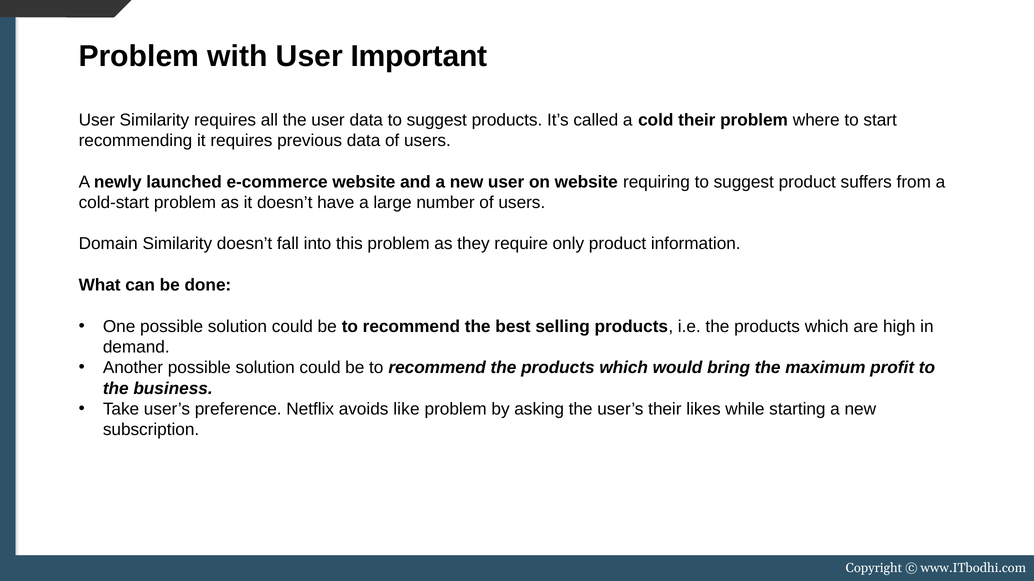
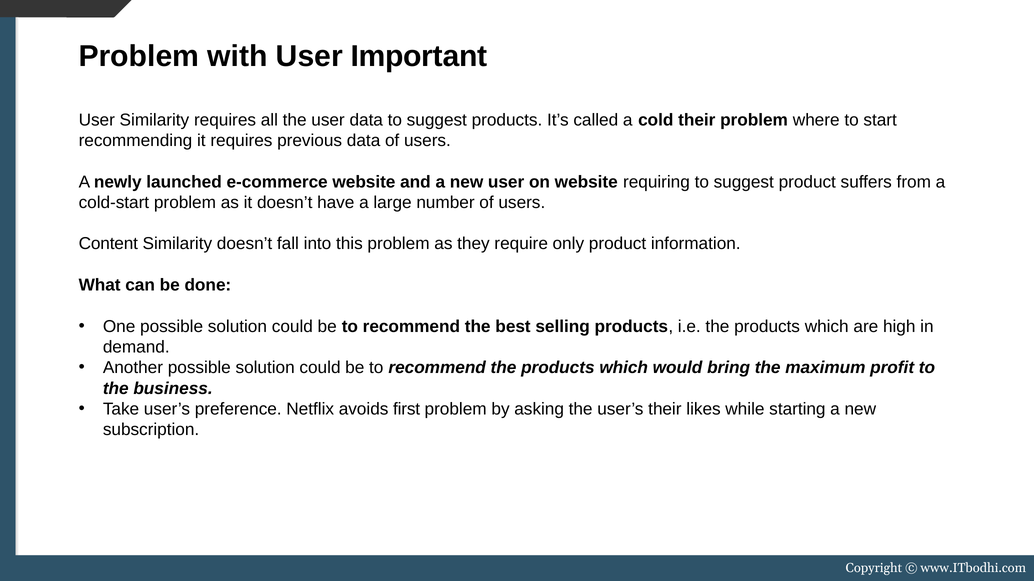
Domain: Domain -> Content
like: like -> first
